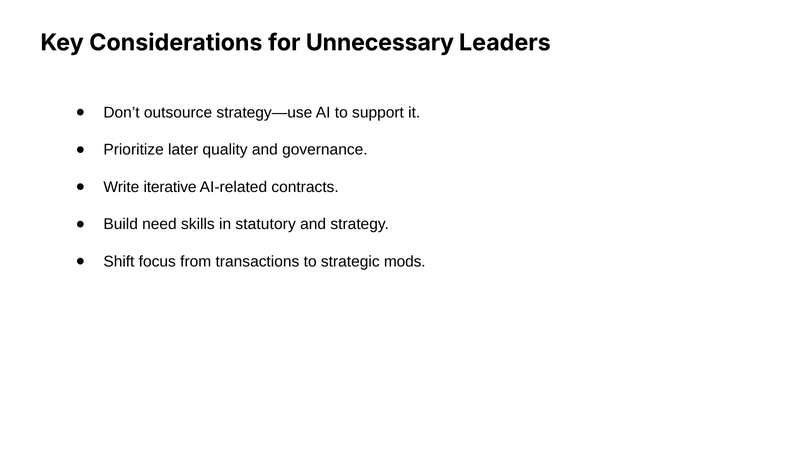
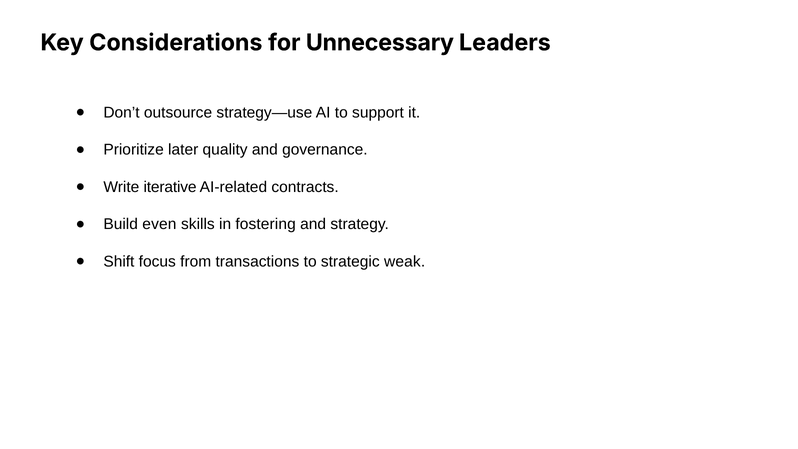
need: need -> even
statutory: statutory -> fostering
mods: mods -> weak
